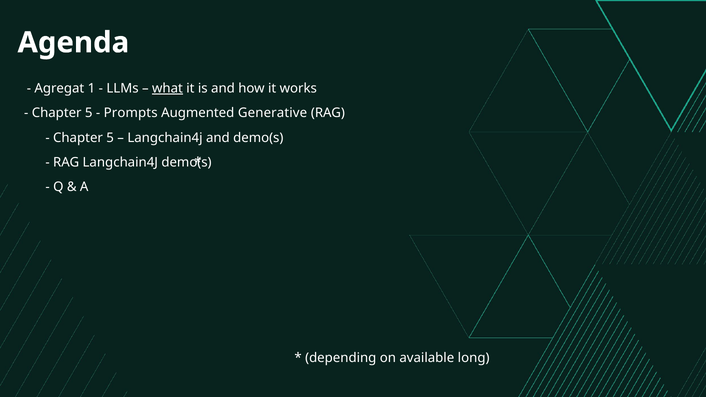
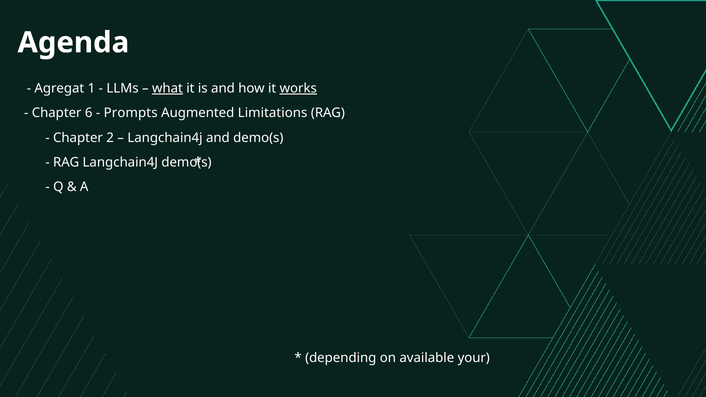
works underline: none -> present
5 at (89, 113): 5 -> 6
Generative: Generative -> Limitations
5 at (110, 138): 5 -> 2
long: long -> your
